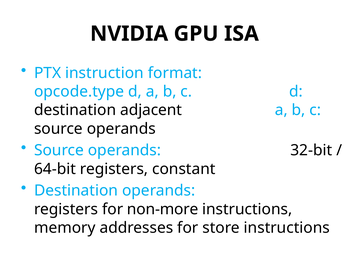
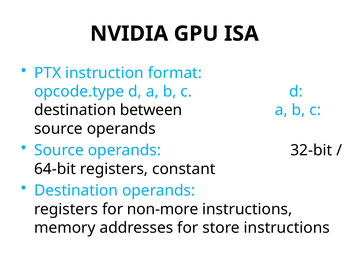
adjacent: adjacent -> between
